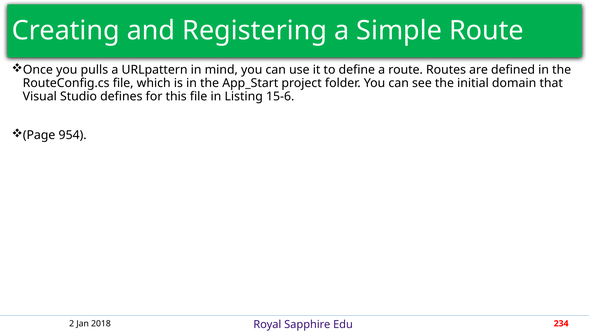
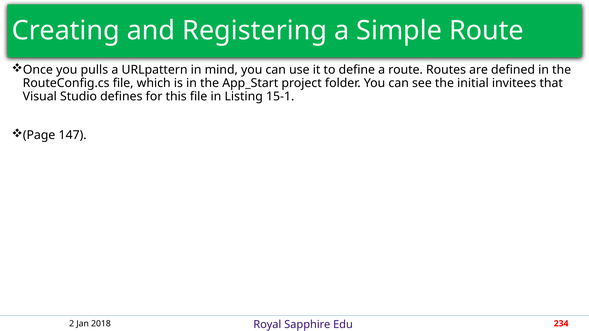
domain: domain -> invitees
15-6: 15-6 -> 15-1
954: 954 -> 147
